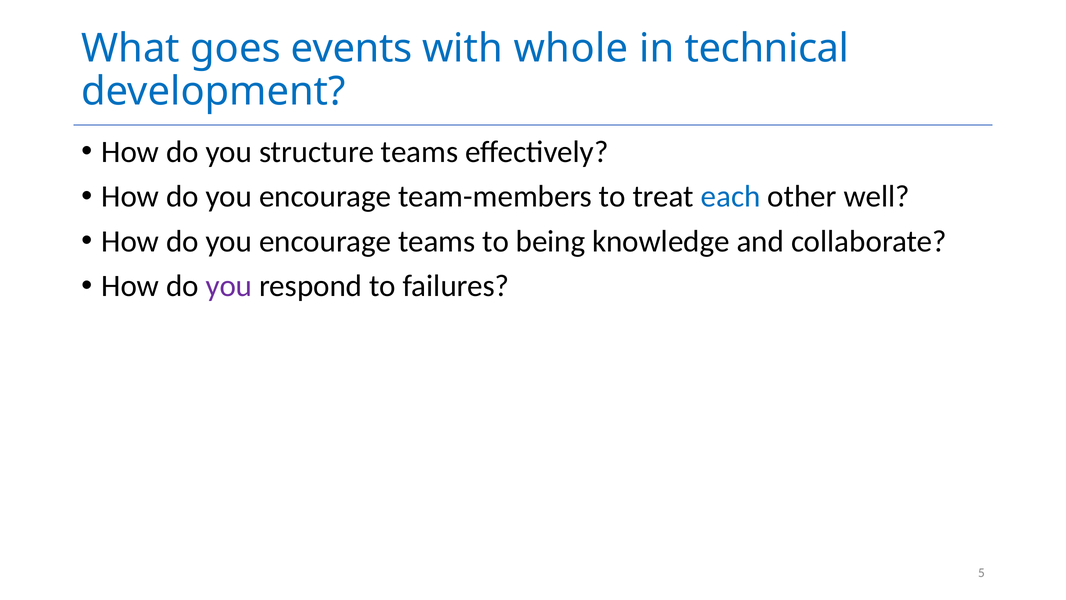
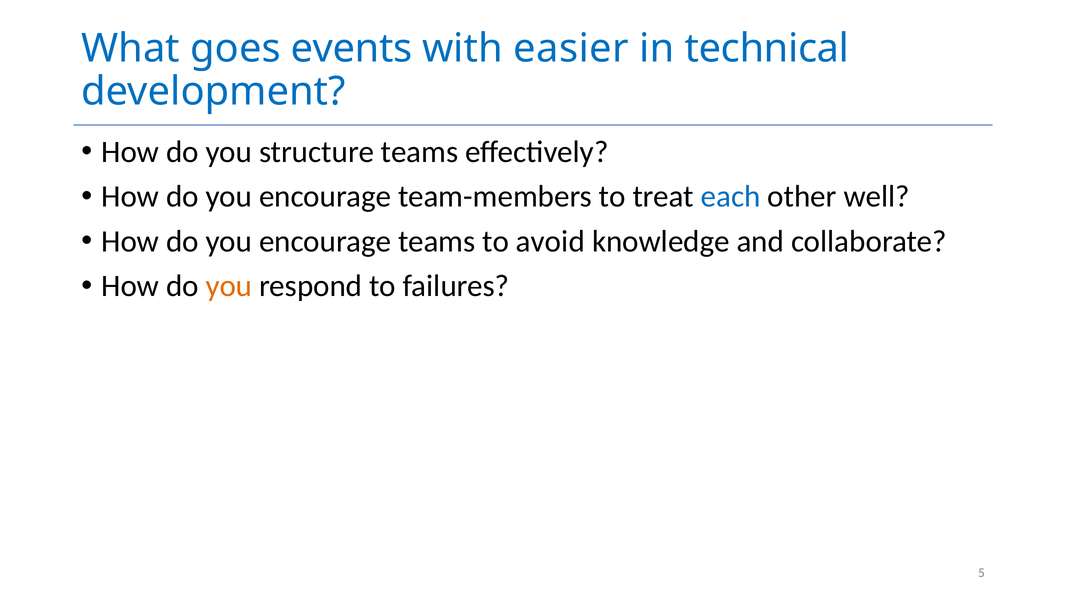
whole: whole -> easier
being: being -> avoid
you at (229, 286) colour: purple -> orange
